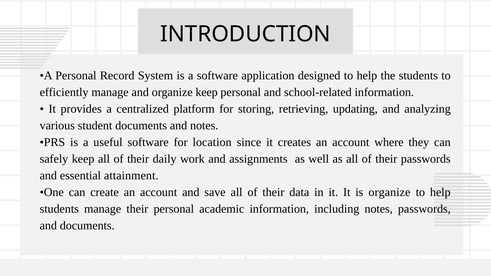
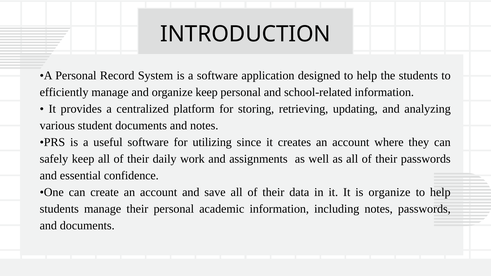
location: location -> utilizing
attainment: attainment -> confidence
